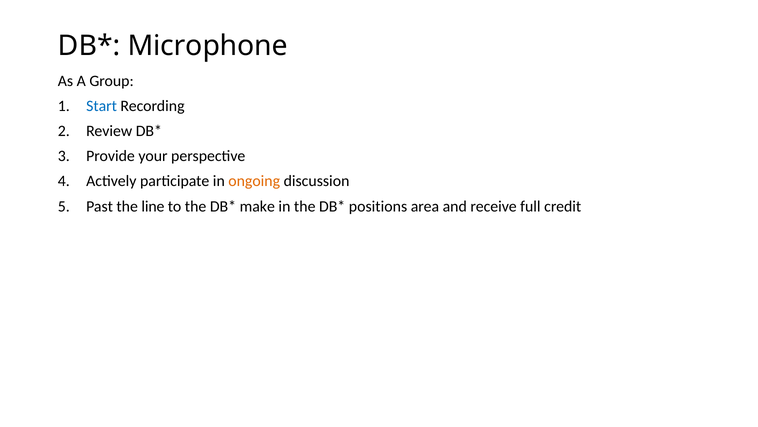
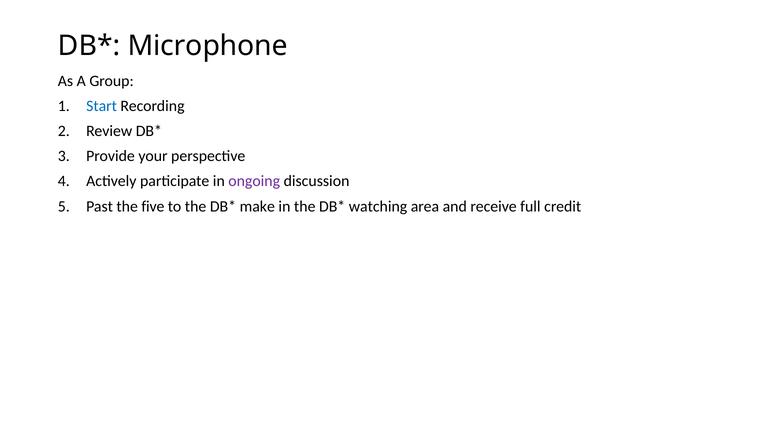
ongoing colour: orange -> purple
line: line -> five
positions: positions -> watching
